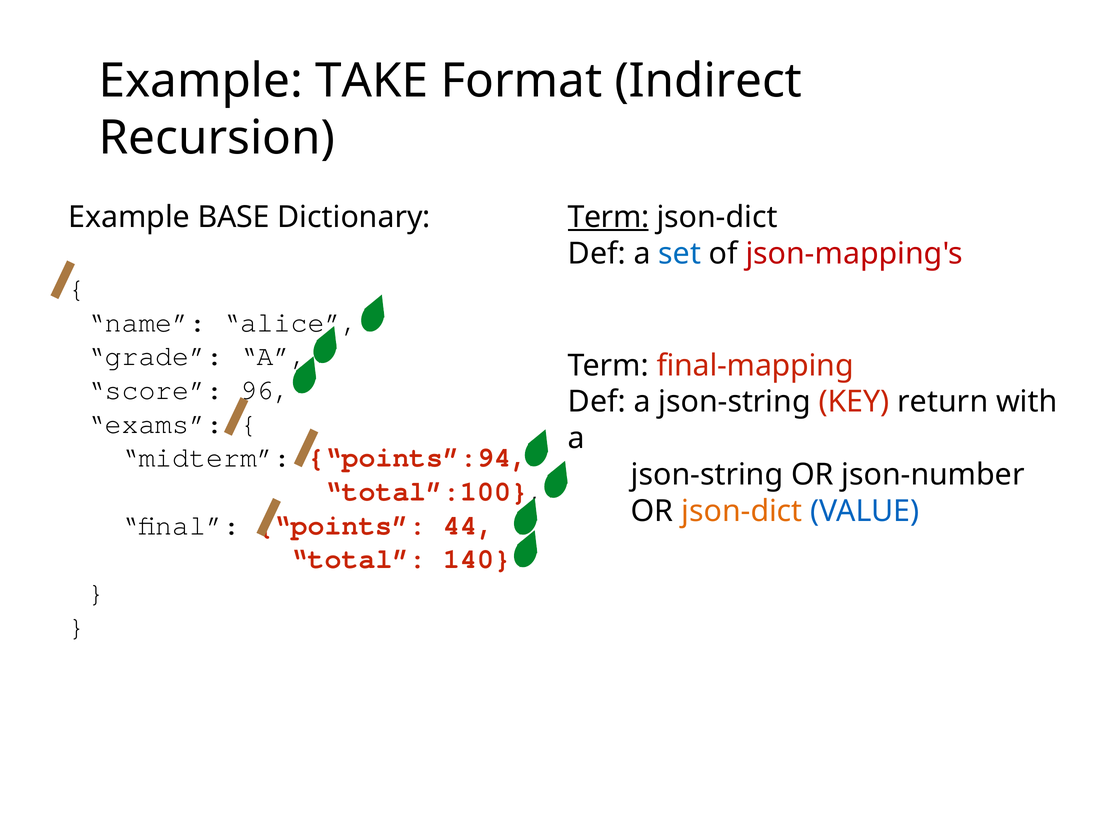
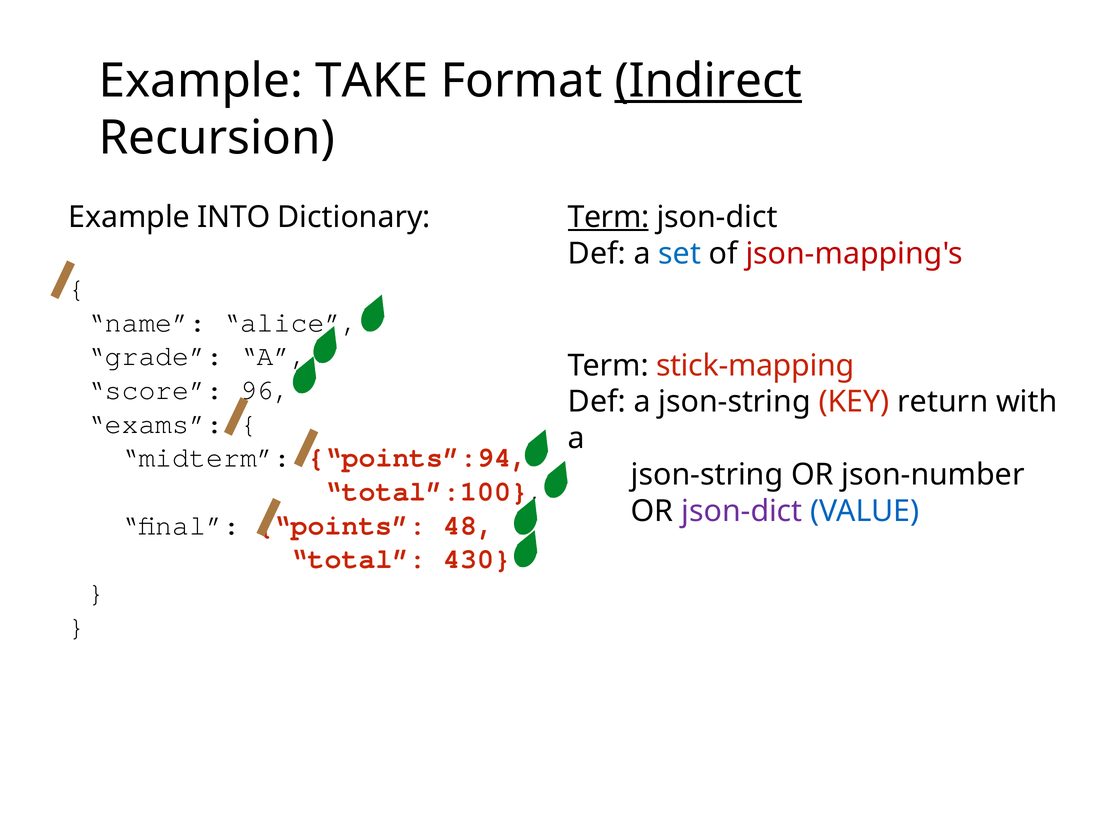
Indirect underline: none -> present
BASE: BASE -> INTO
final-mapping: final-mapping -> stick-mapping
json-dict at (742, 511) colour: orange -> purple
44: 44 -> 48
140: 140 -> 430
